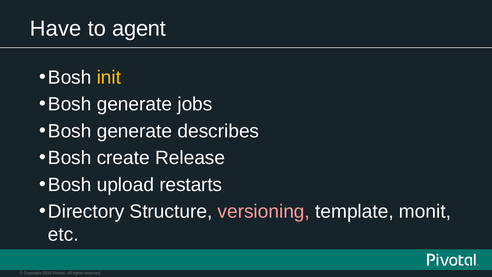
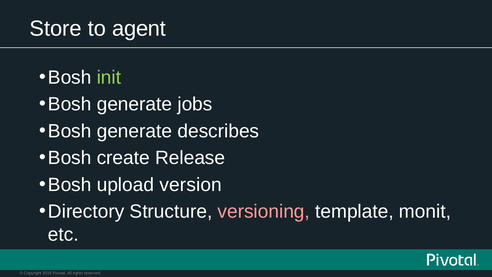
Have: Have -> Store
init colour: yellow -> light green
restarts: restarts -> version
